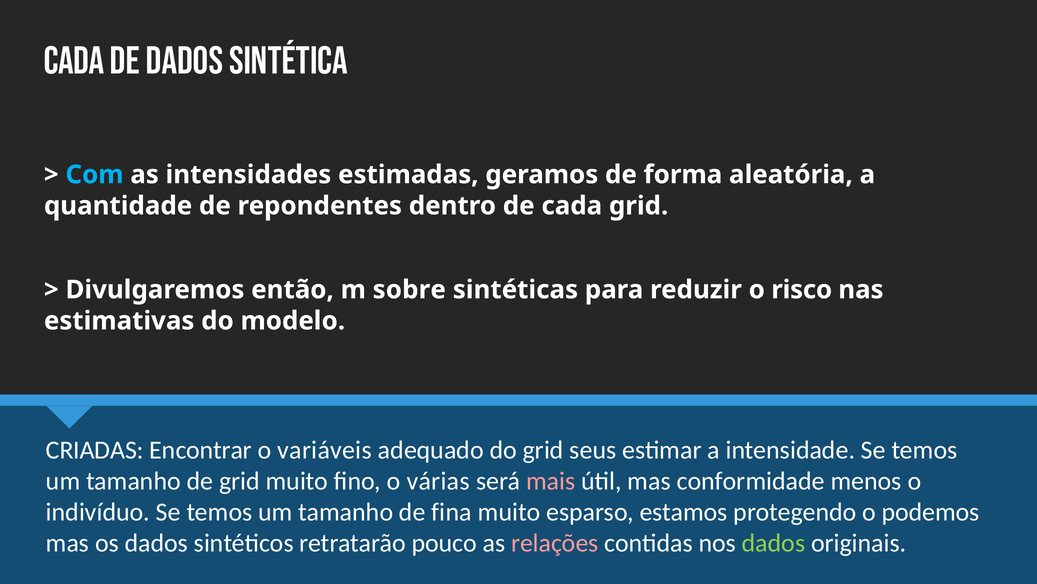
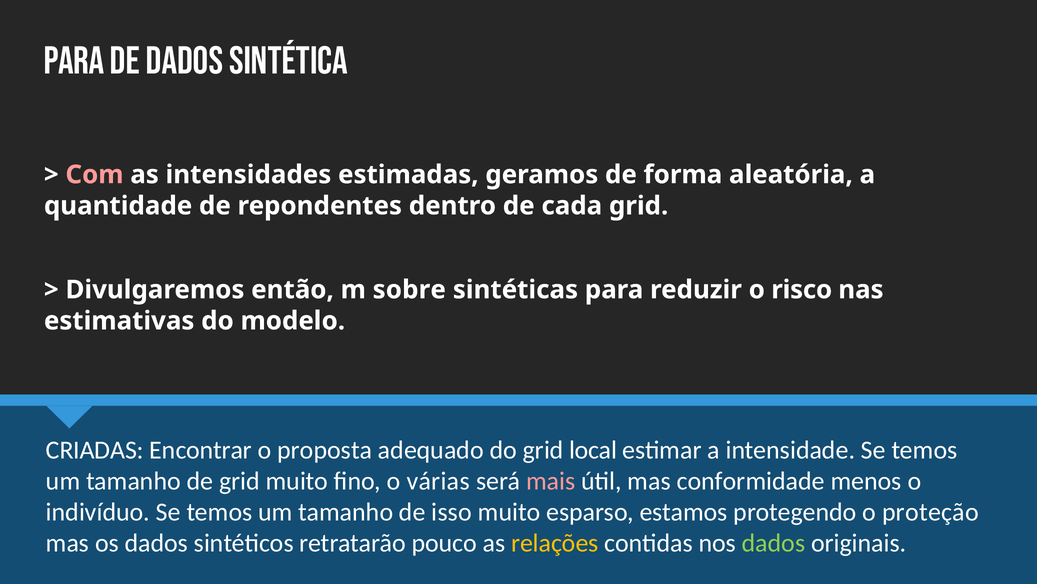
CADA at (74, 61): CADA -> PARA
Com colour: light blue -> pink
variáveis: variáveis -> proposta
seus: seus -> local
fina: fina -> isso
podemos: podemos -> proteção
relações colour: pink -> yellow
